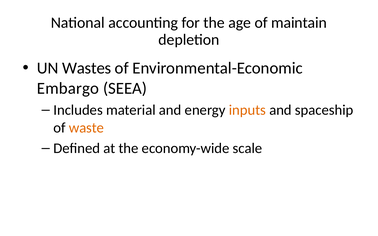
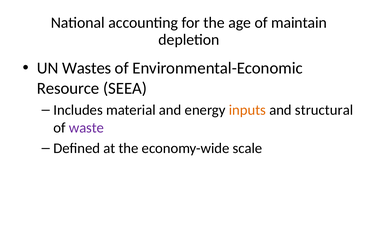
Embargo: Embargo -> Resource
spaceship: spaceship -> structural
waste colour: orange -> purple
